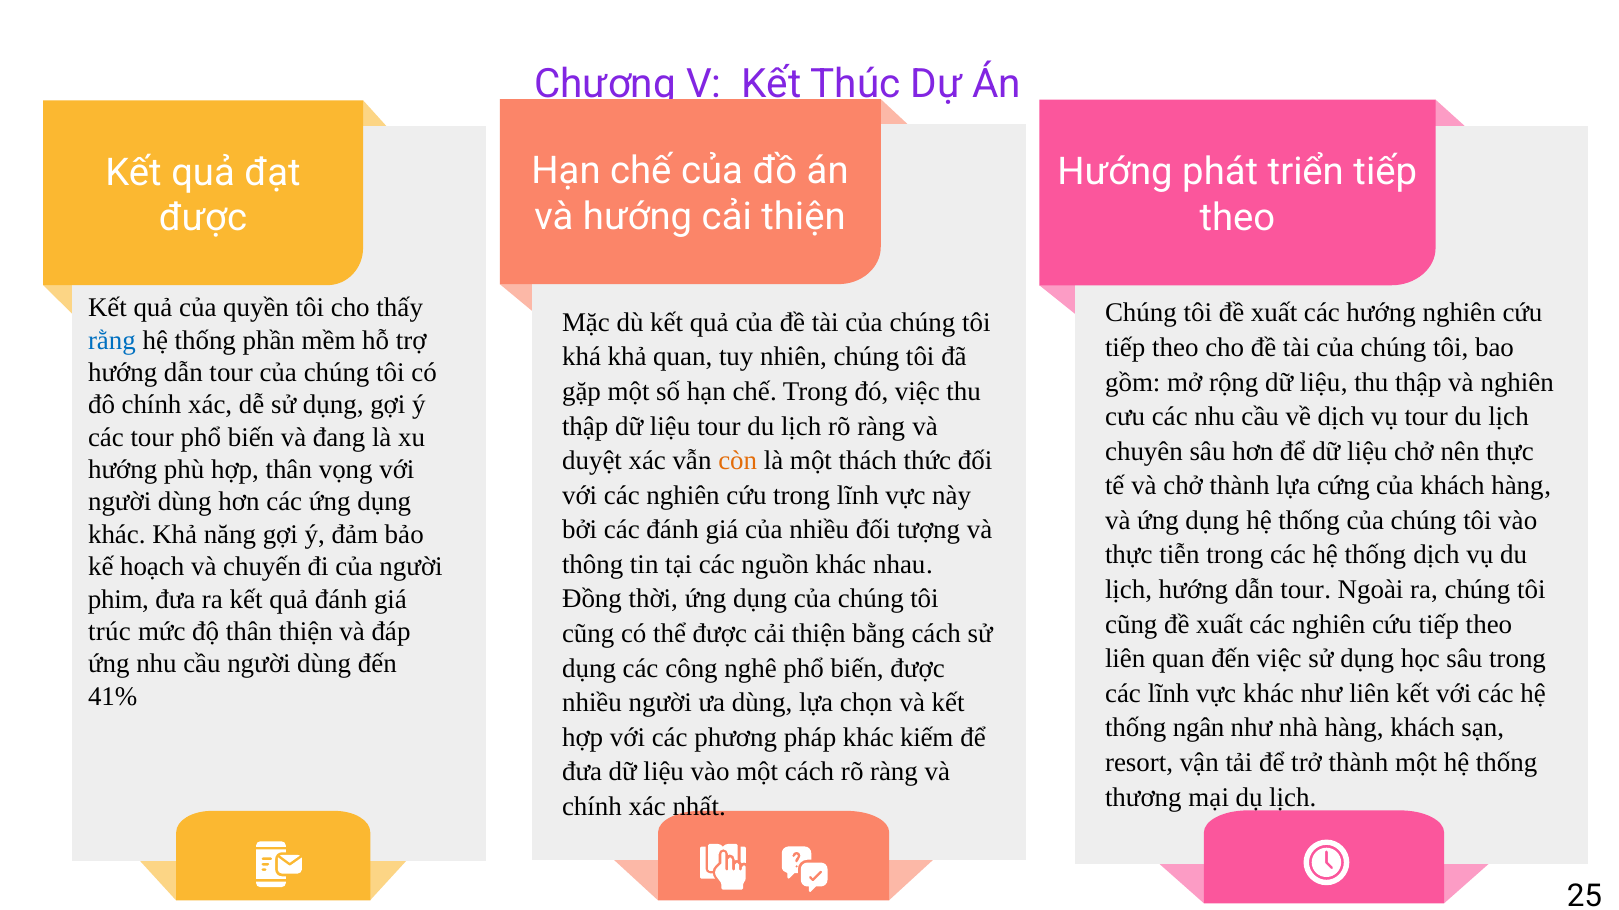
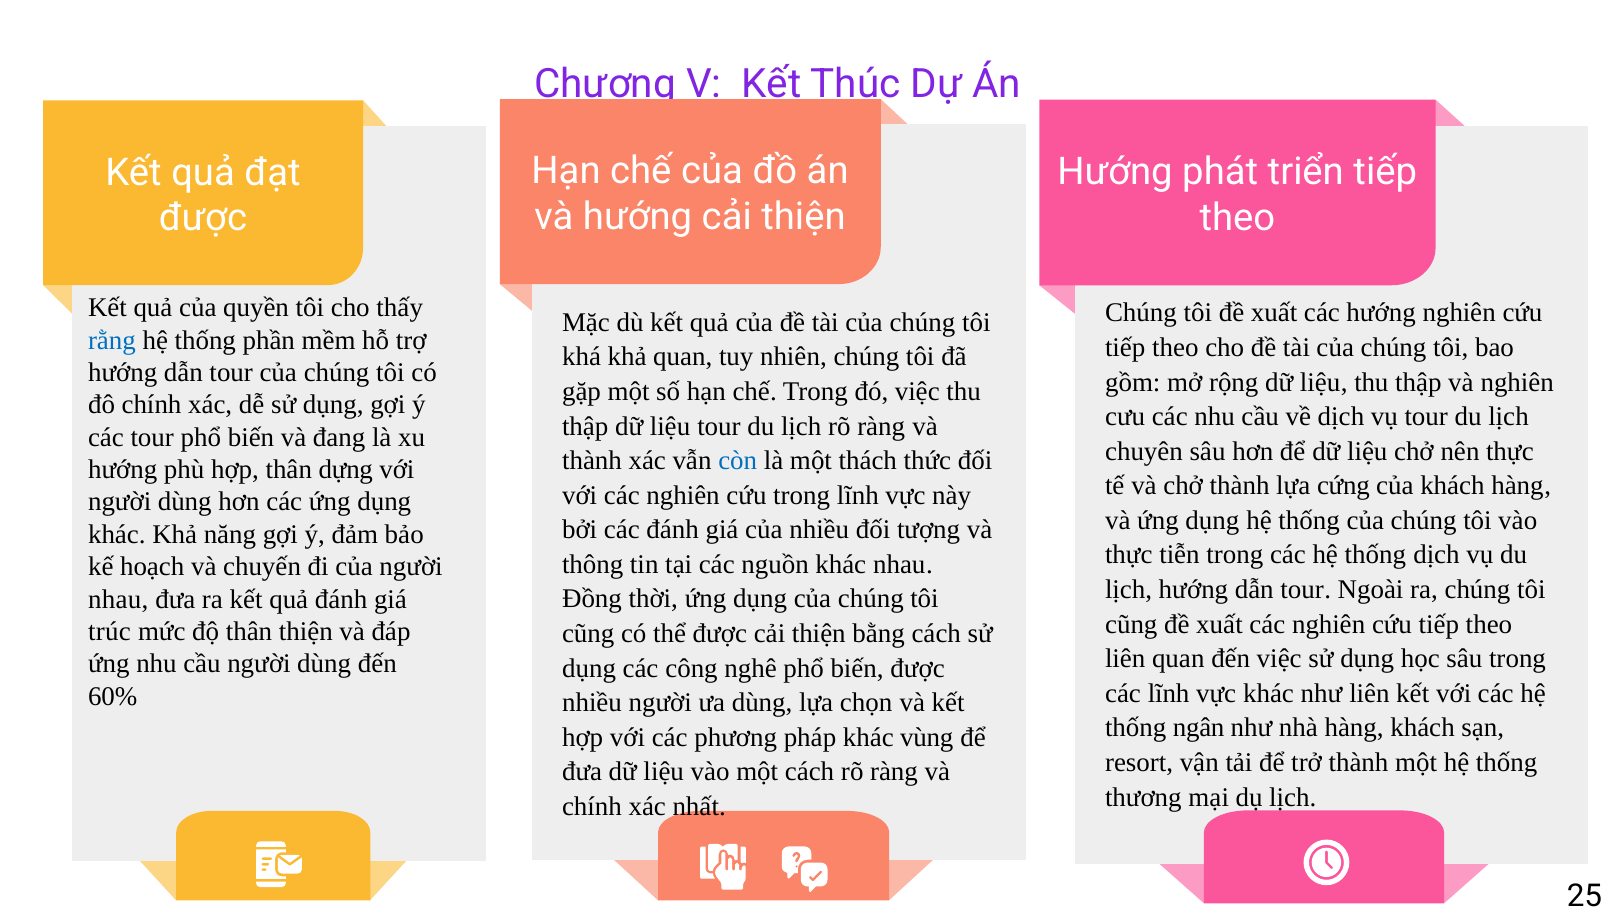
duyệt at (592, 461): duyệt -> thành
còn colour: orange -> blue
vọng: vọng -> dựng
phim at (118, 600): phim -> nhau
41%: 41% -> 60%
kiếm: kiếm -> vùng
